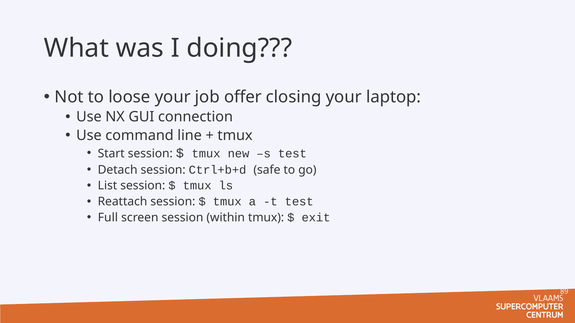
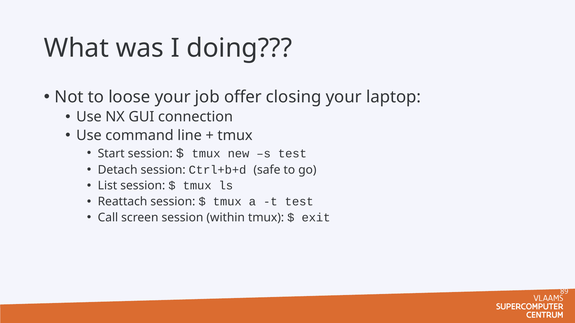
Full: Full -> Call
